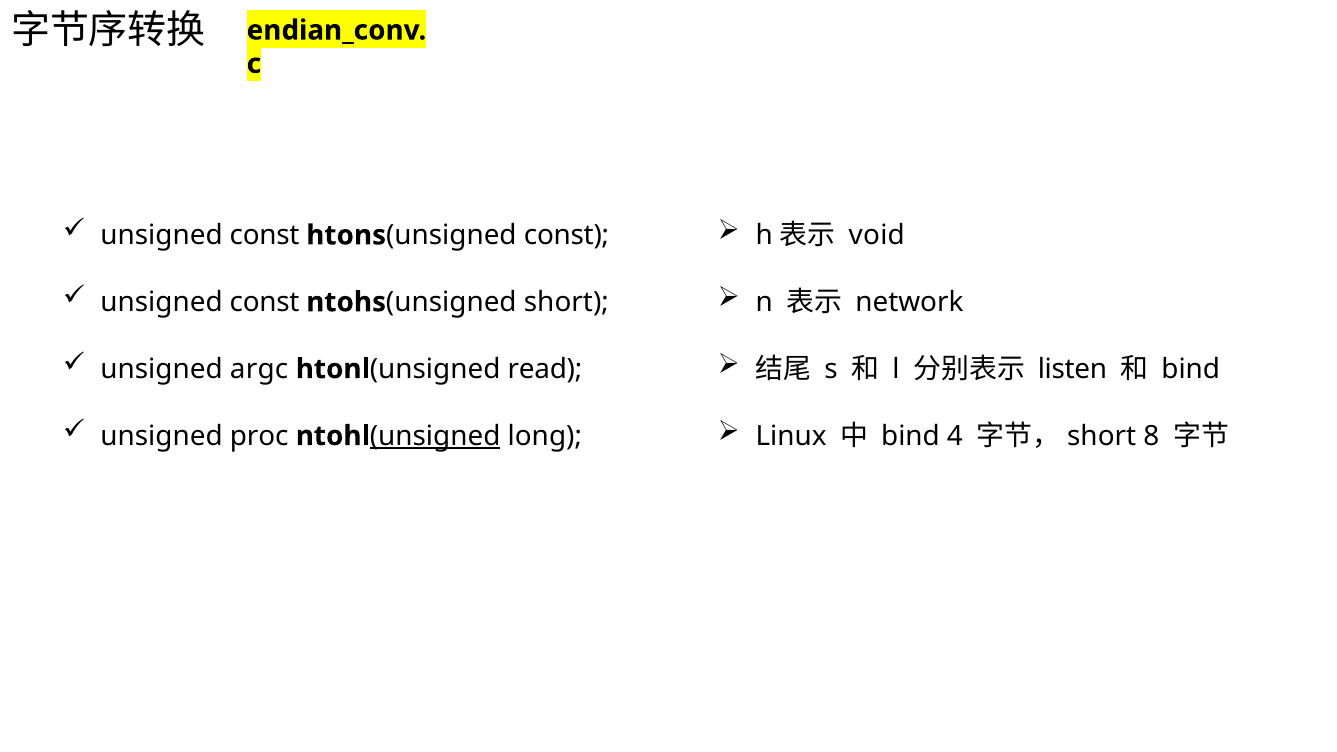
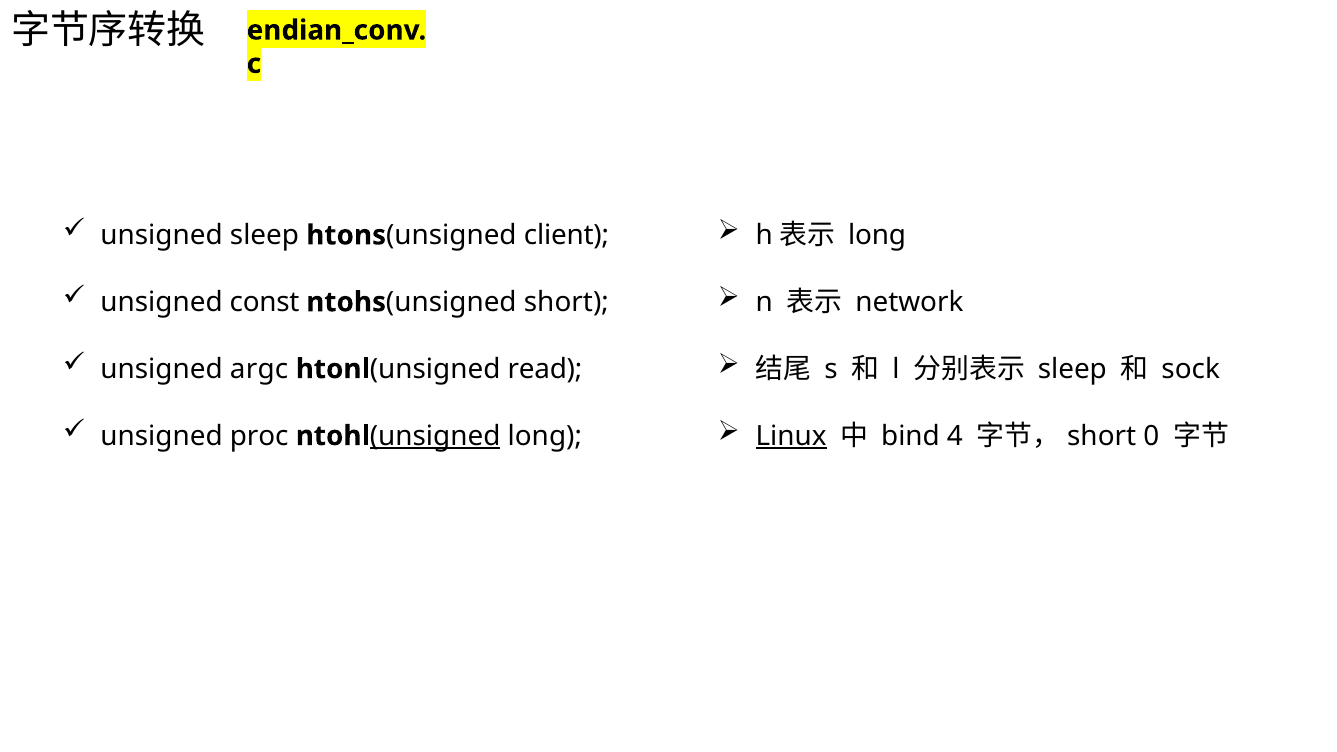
const at (265, 235): const -> sleep
const at (567, 235): const -> client
void at (877, 235): void -> long
listen at (1072, 369): listen -> sleep
bind at (1191, 369): bind -> sock
Linux underline: none -> present
8: 8 -> 0
